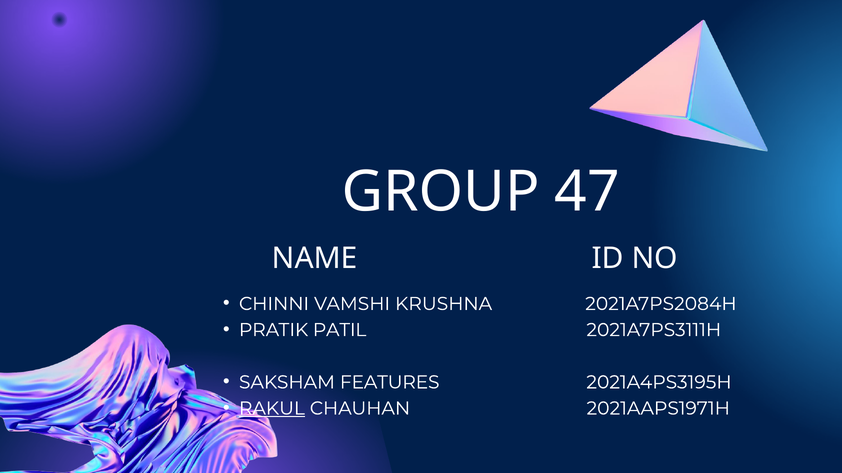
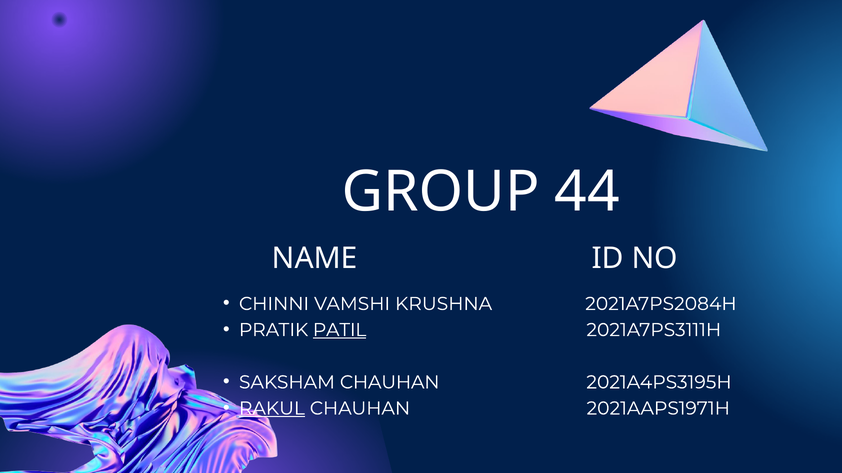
47: 47 -> 44
PATIL underline: none -> present
SAKSHAM FEATURES: FEATURES -> CHAUHAN
